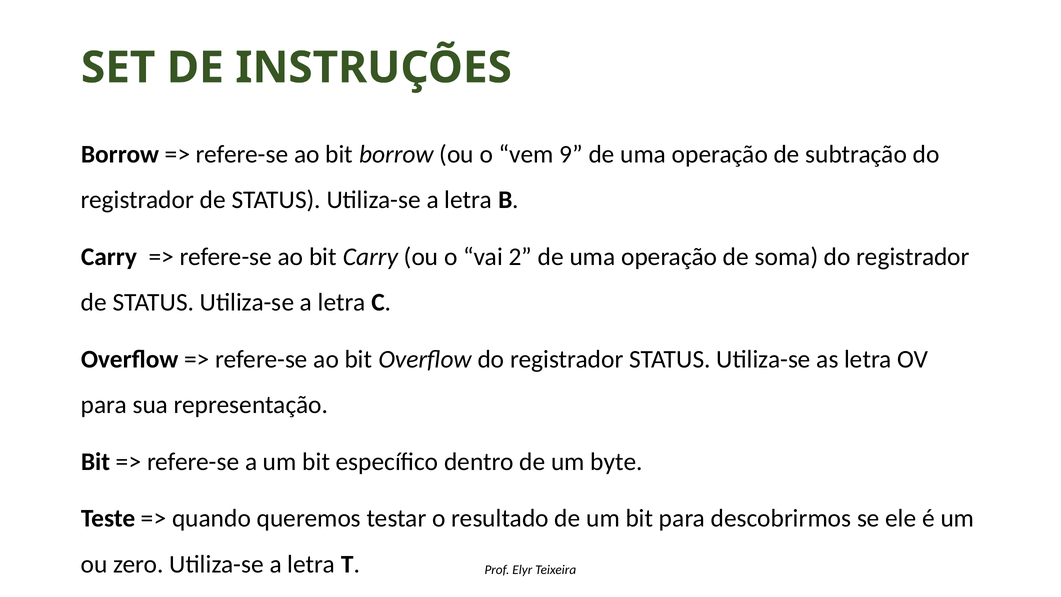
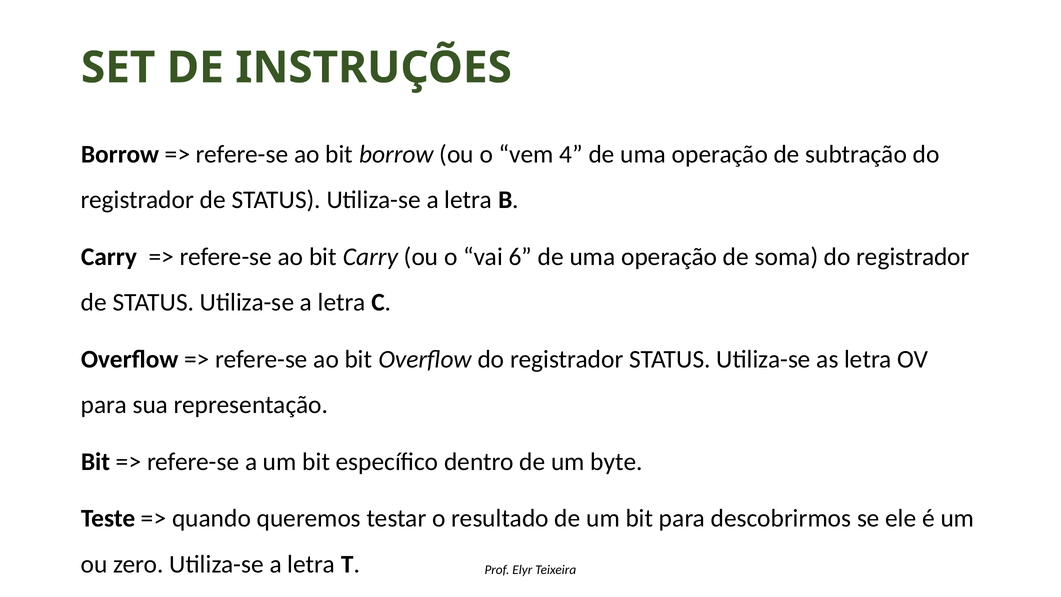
9: 9 -> 4
2: 2 -> 6
